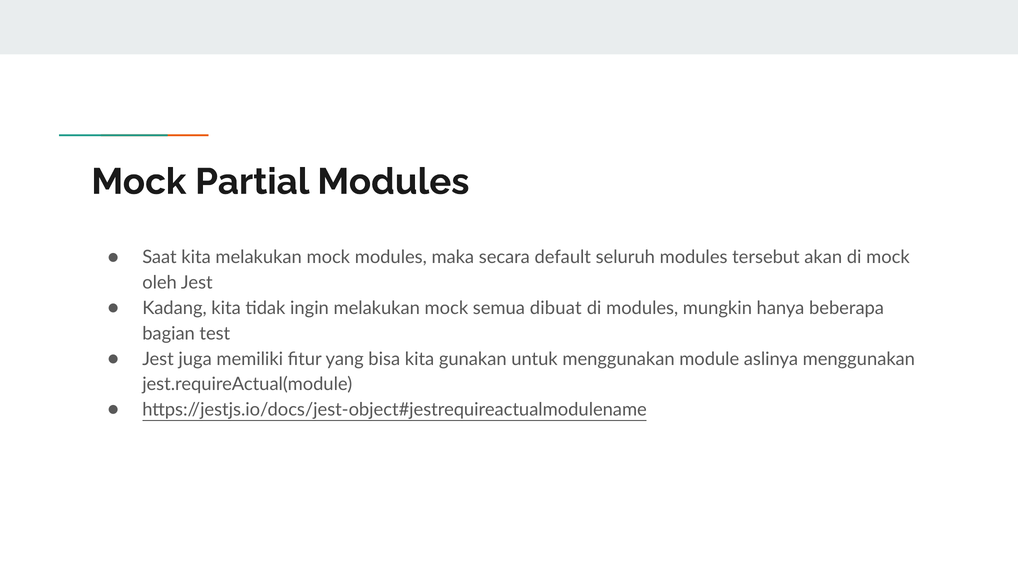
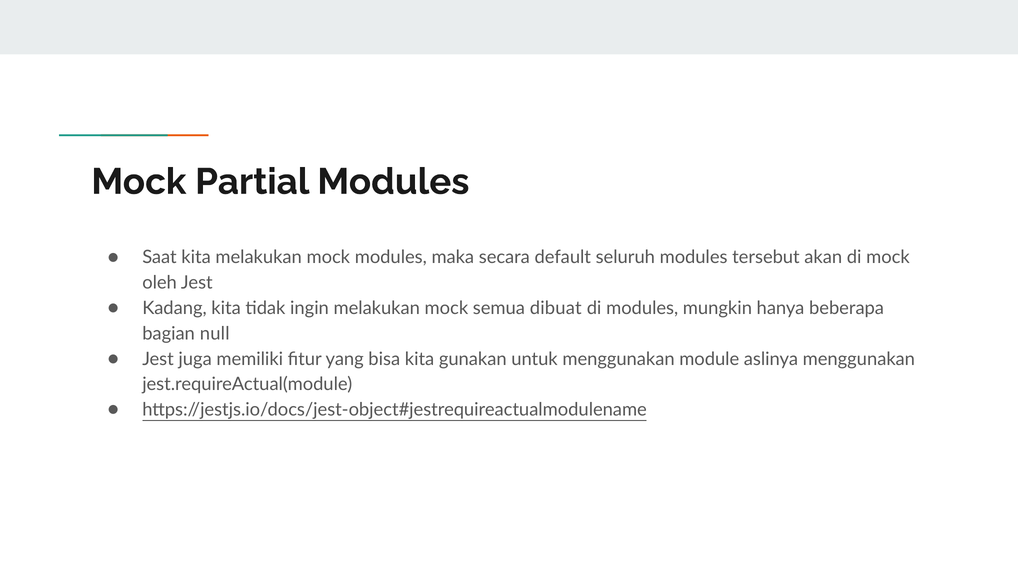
test: test -> null
